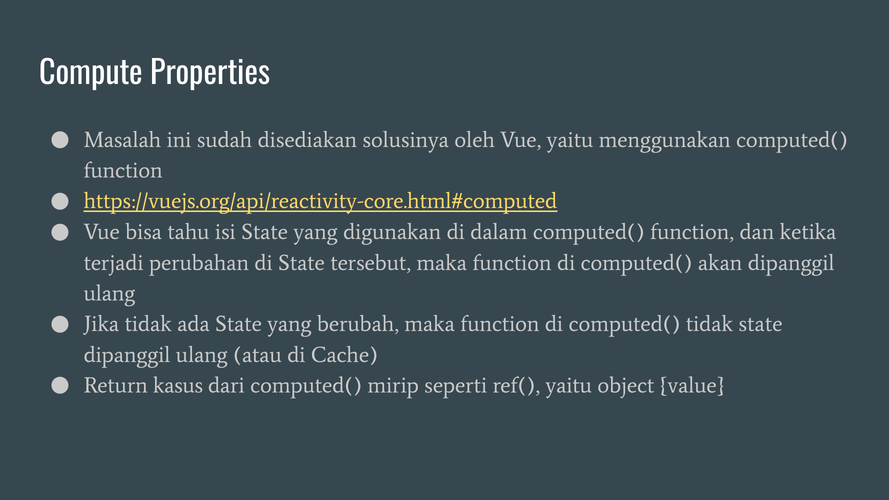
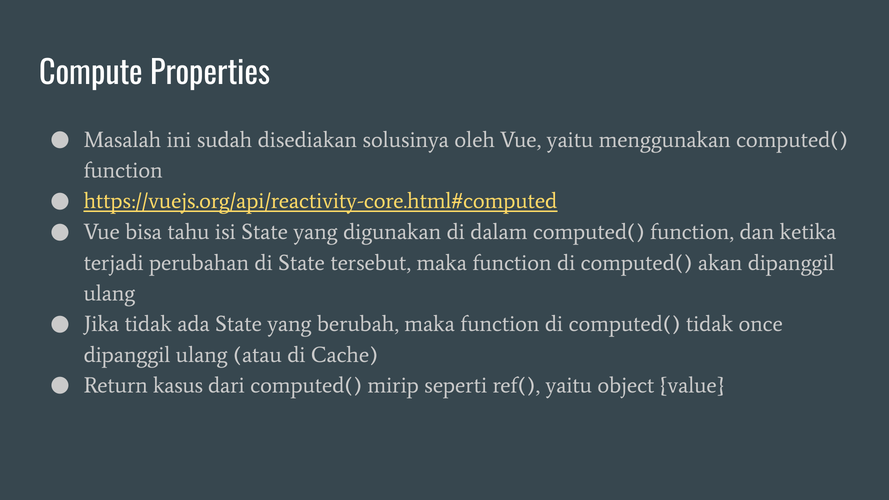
tidak state: state -> once
